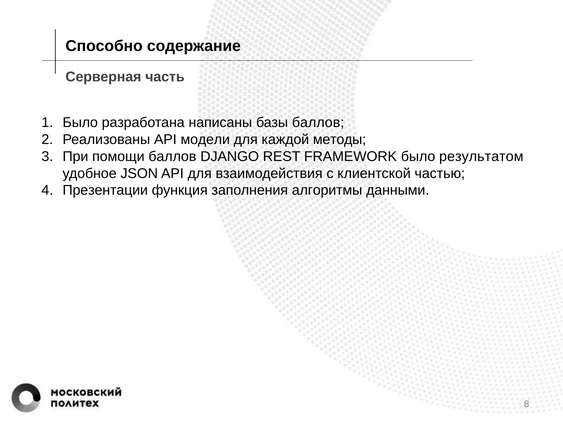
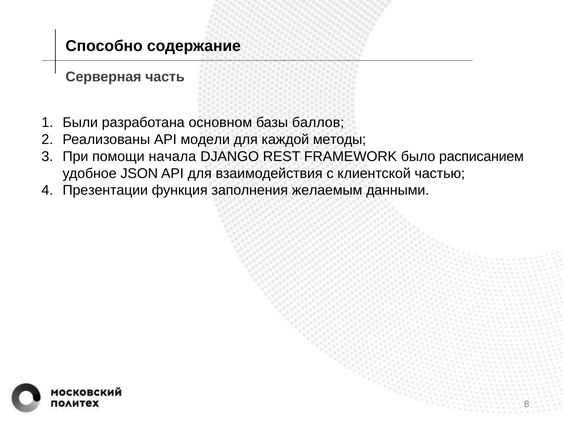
Было at (80, 122): Было -> Были
написаны: написаны -> основном
помощи баллов: баллов -> начала
результатом: результатом -> расписанием
алгоритмы: алгоритмы -> желаемым
